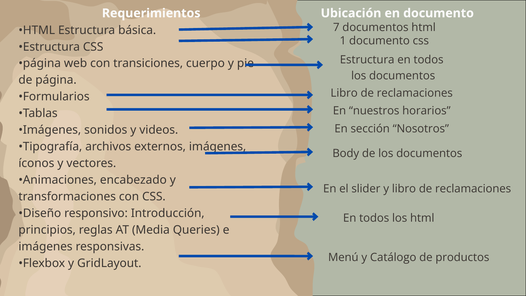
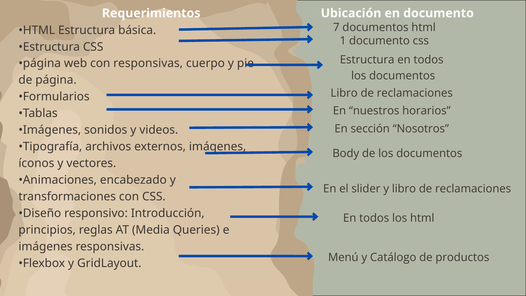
con transiciones: transiciones -> responsivas
